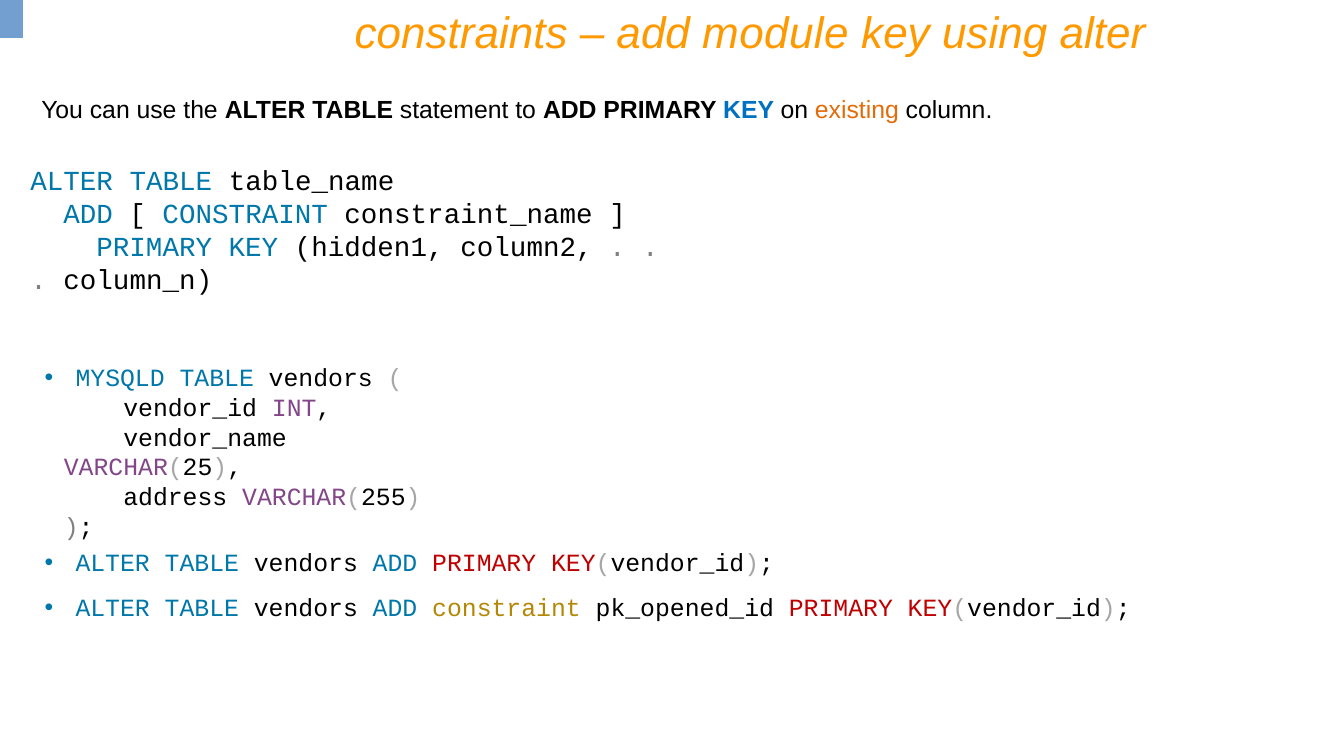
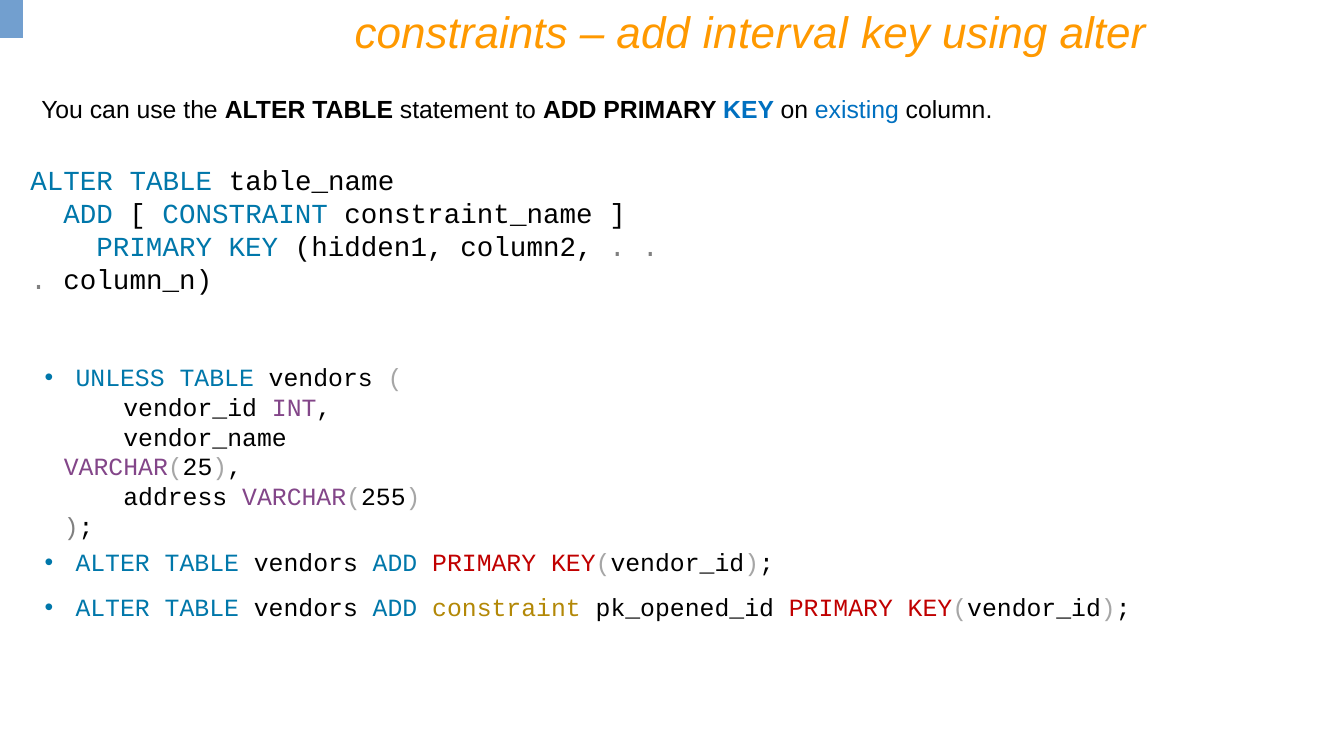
module: module -> interval
existing colour: orange -> blue
MYSQLD: MYSQLD -> UNLESS
